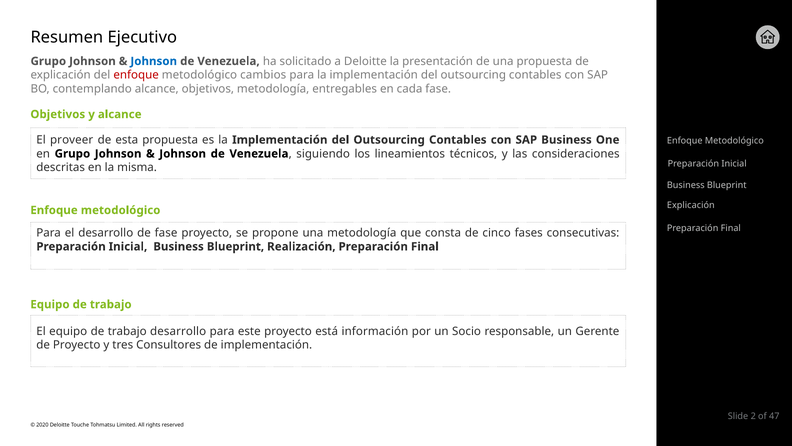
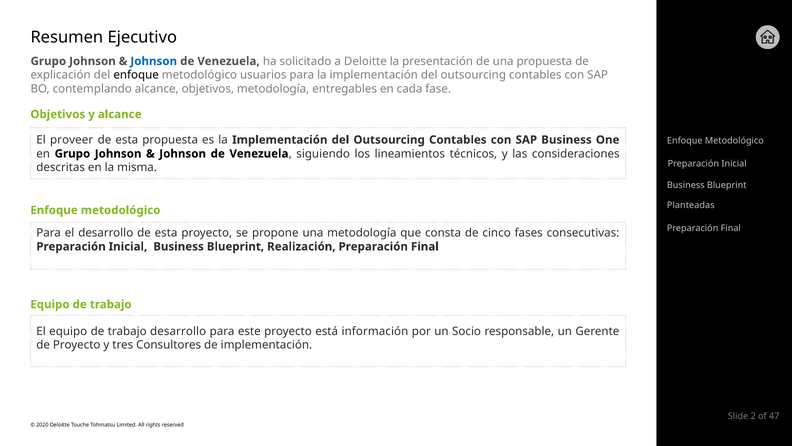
enfoque at (136, 75) colour: red -> black
cambios: cambios -> usuarios
Explicación at (691, 205): Explicación -> Planteadas
desarrollo de fase: fase -> esta
